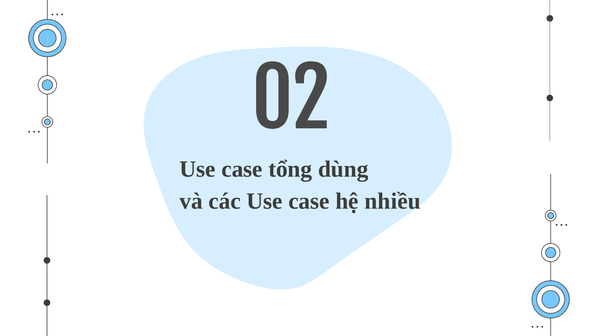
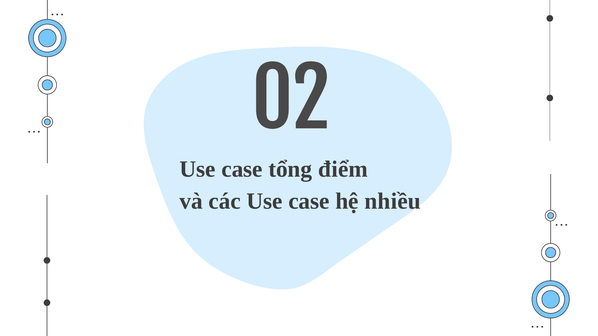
dùng: dùng -> điểm
